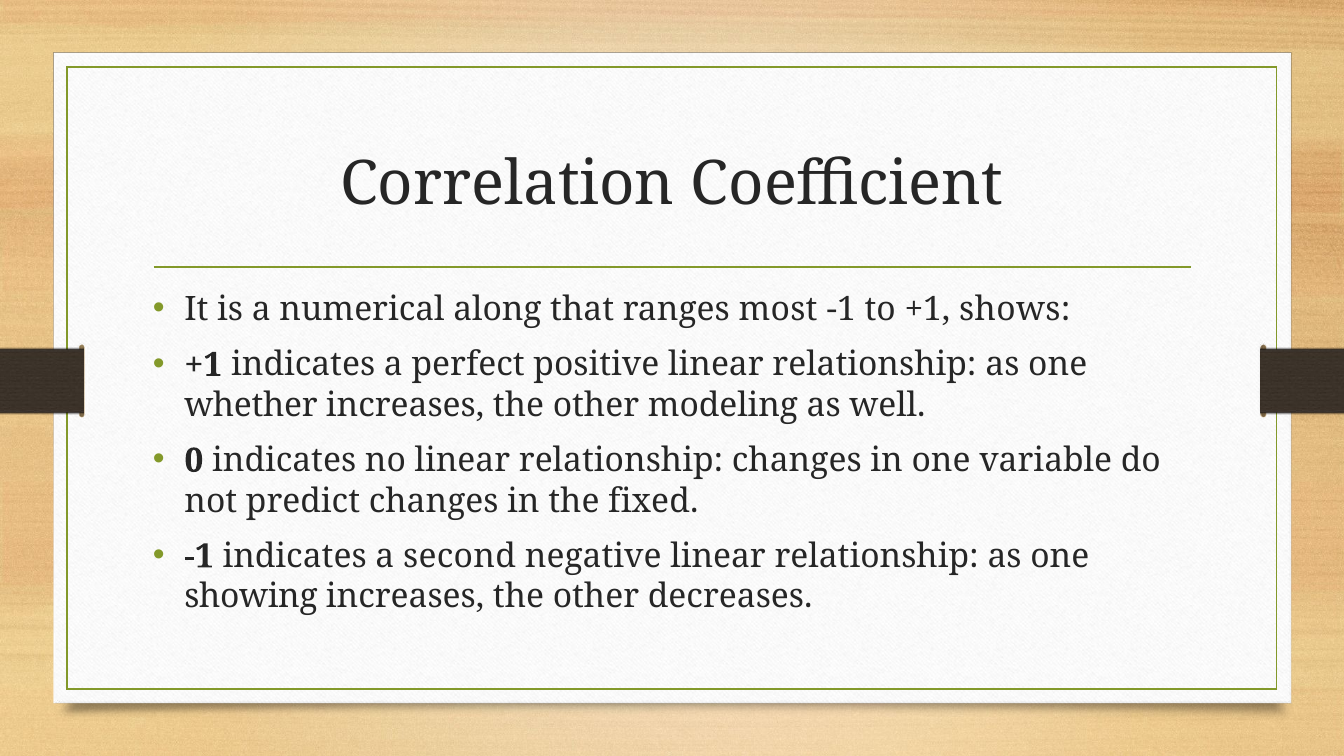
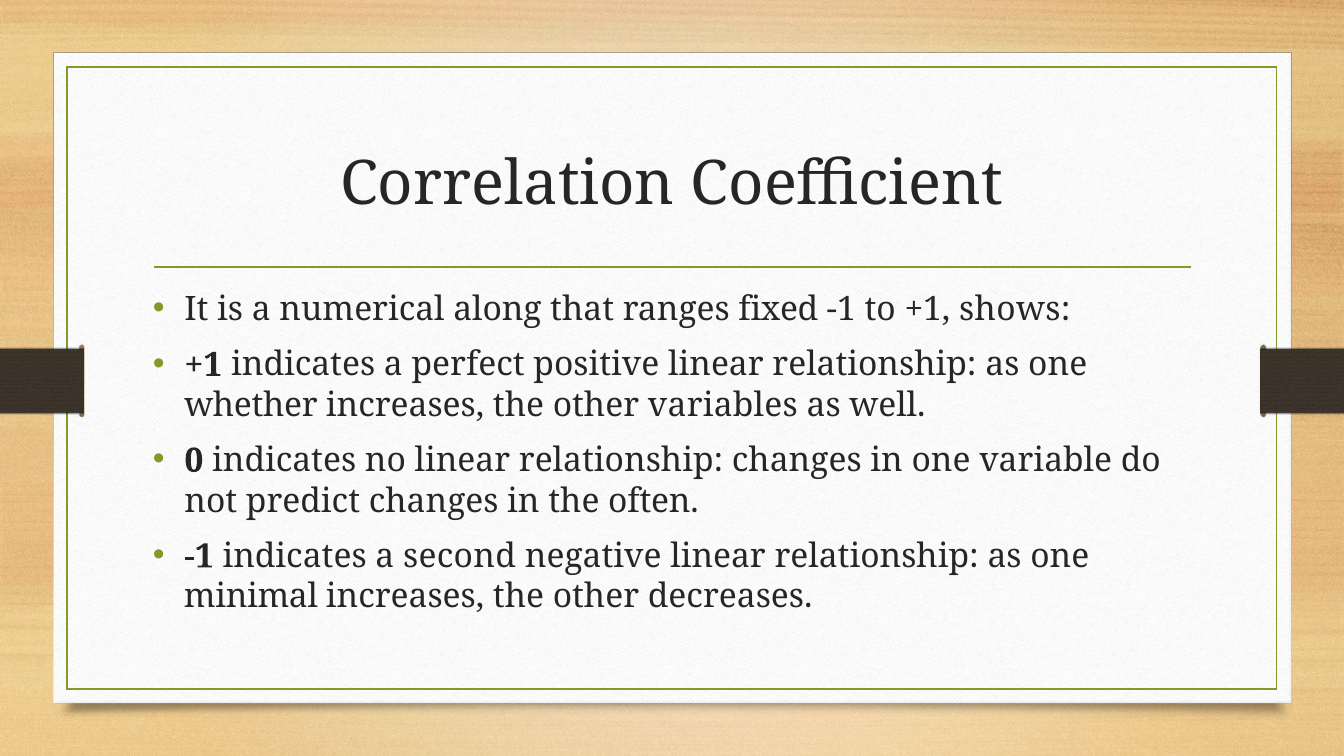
most: most -> fixed
modeling: modeling -> variables
fixed: fixed -> often
showing: showing -> minimal
